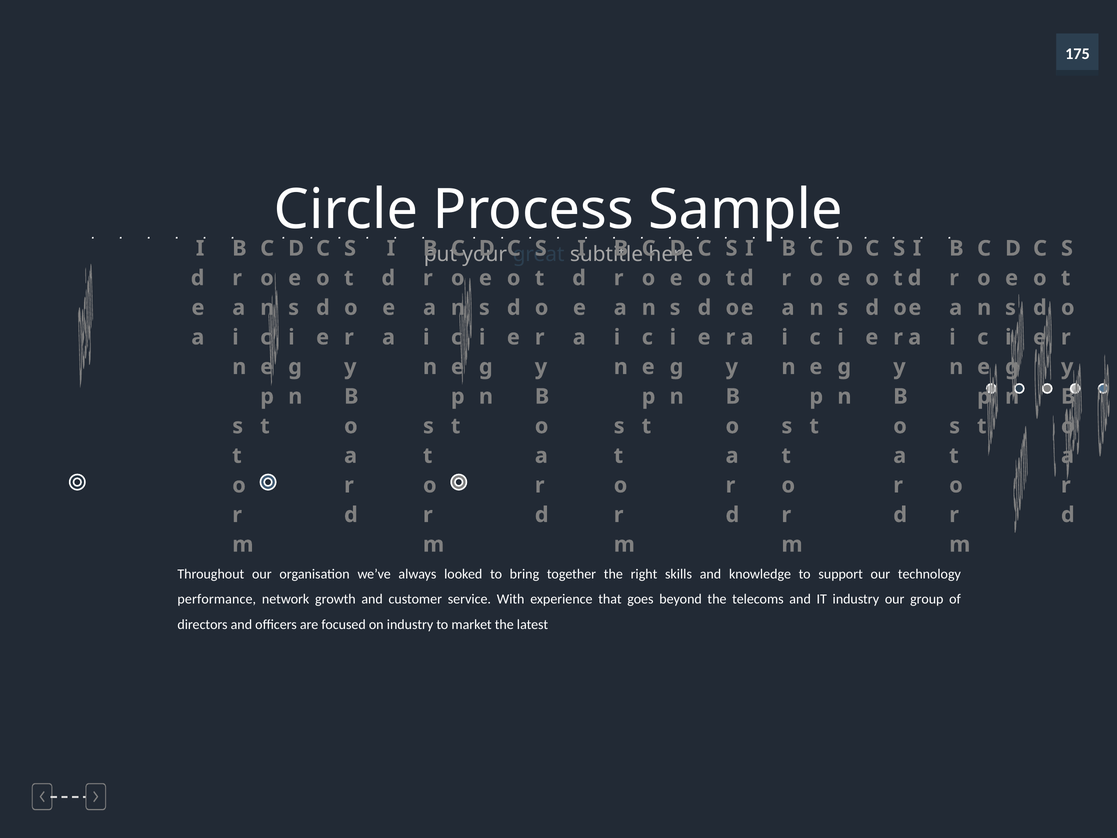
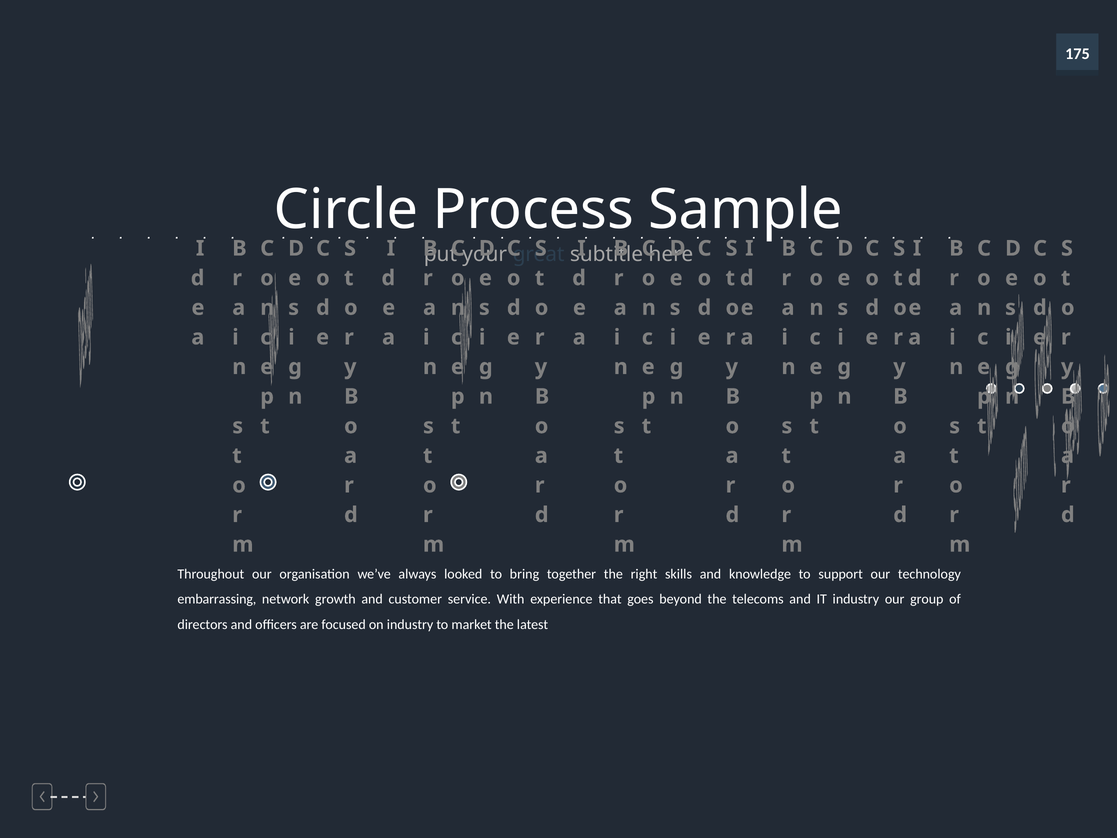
performance: performance -> embarrassing
